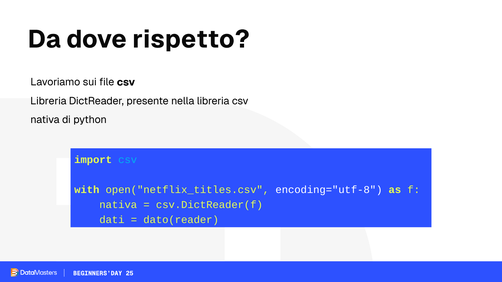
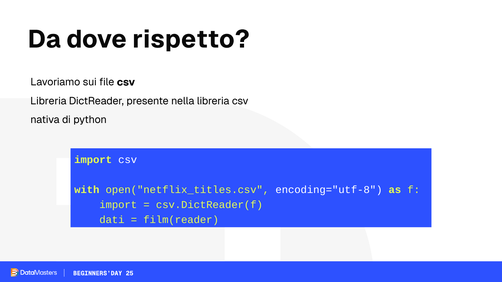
csv at (128, 160) colour: light blue -> white
nativa at (118, 205): nativa -> import
dato(reader: dato(reader -> film(reader
